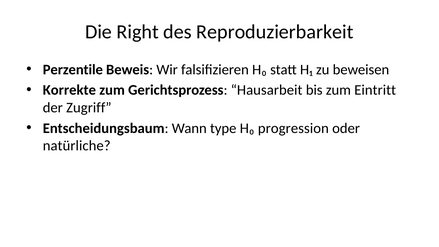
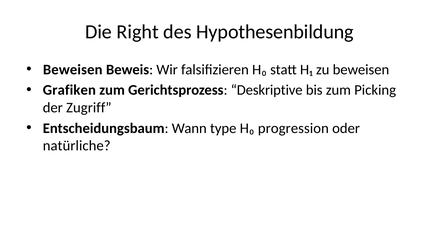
Reproduzierbarkeit: Reproduzierbarkeit -> Hypothesenbildung
Perzentile at (73, 70): Perzentile -> Beweisen
Korrekte: Korrekte -> Grafiken
Hausarbeit: Hausarbeit -> Deskriptive
Eintritt: Eintritt -> Picking
